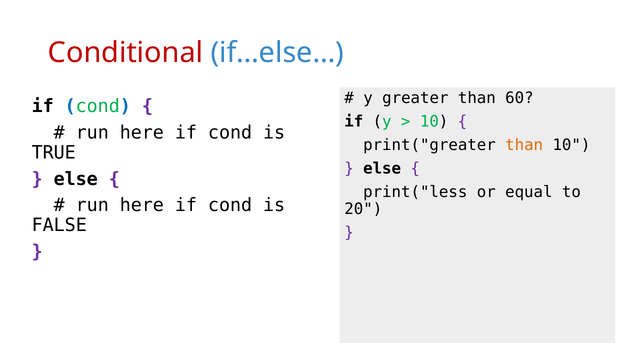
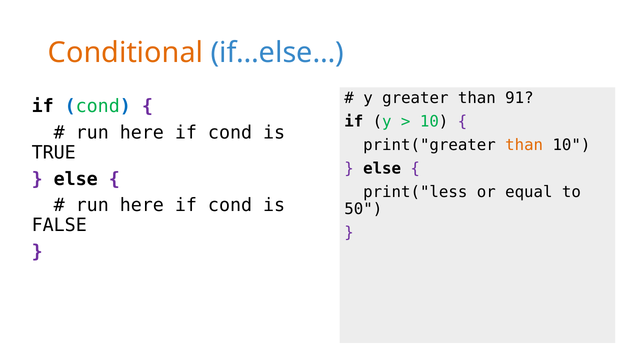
Conditional colour: red -> orange
60: 60 -> 91
20: 20 -> 50
